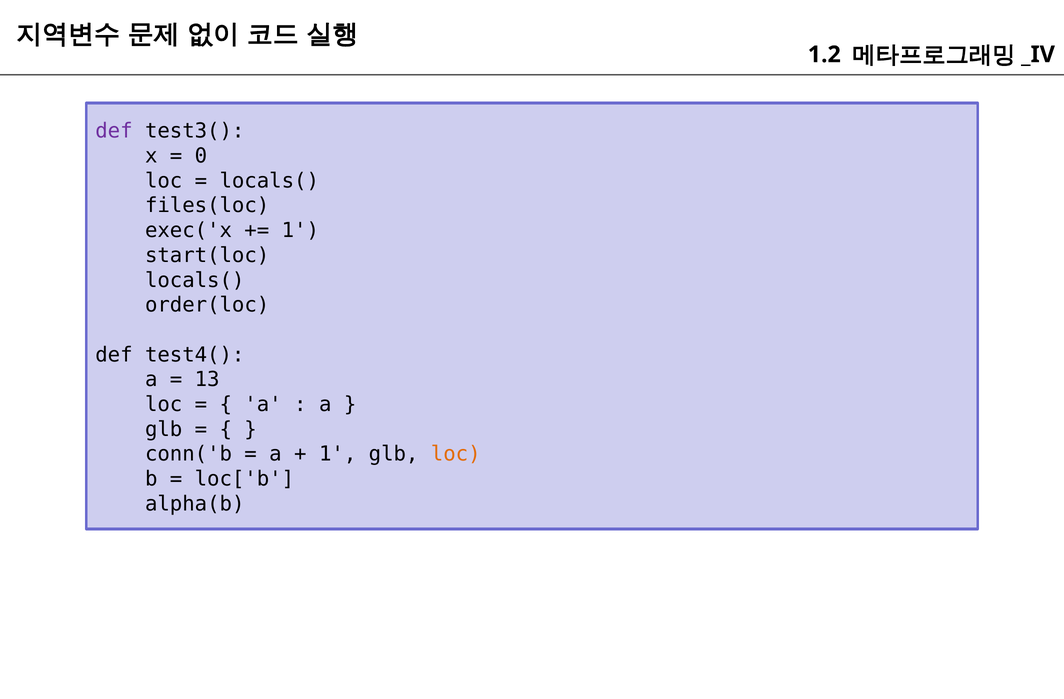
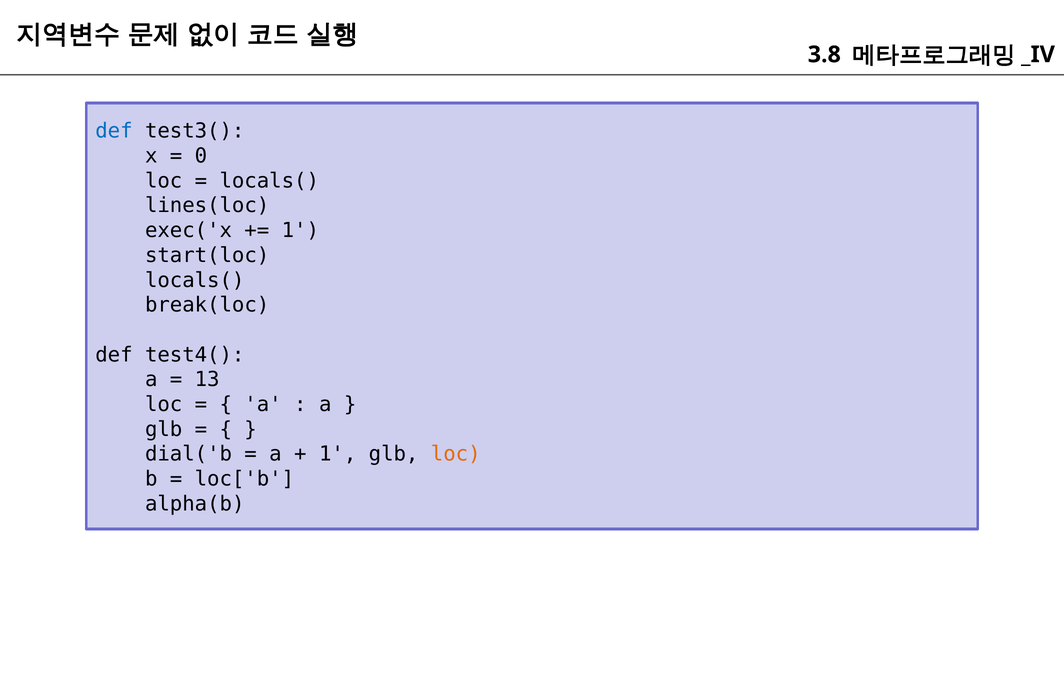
1.2: 1.2 -> 3.8
def at (114, 131) colour: purple -> blue
files(loc: files(loc -> lines(loc
order(loc: order(loc -> break(loc
conn('b: conn('b -> dial('b
